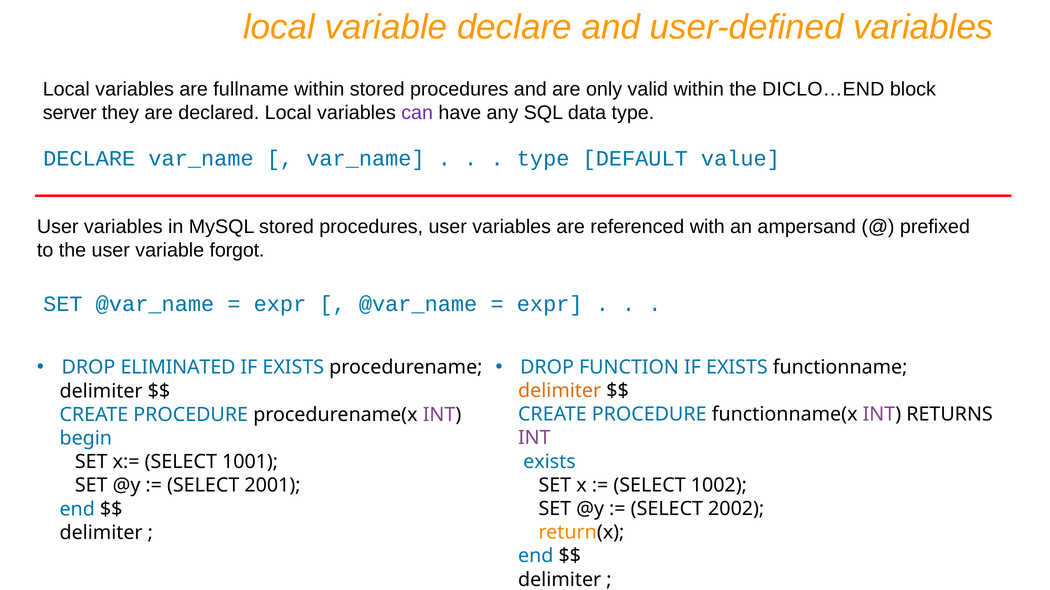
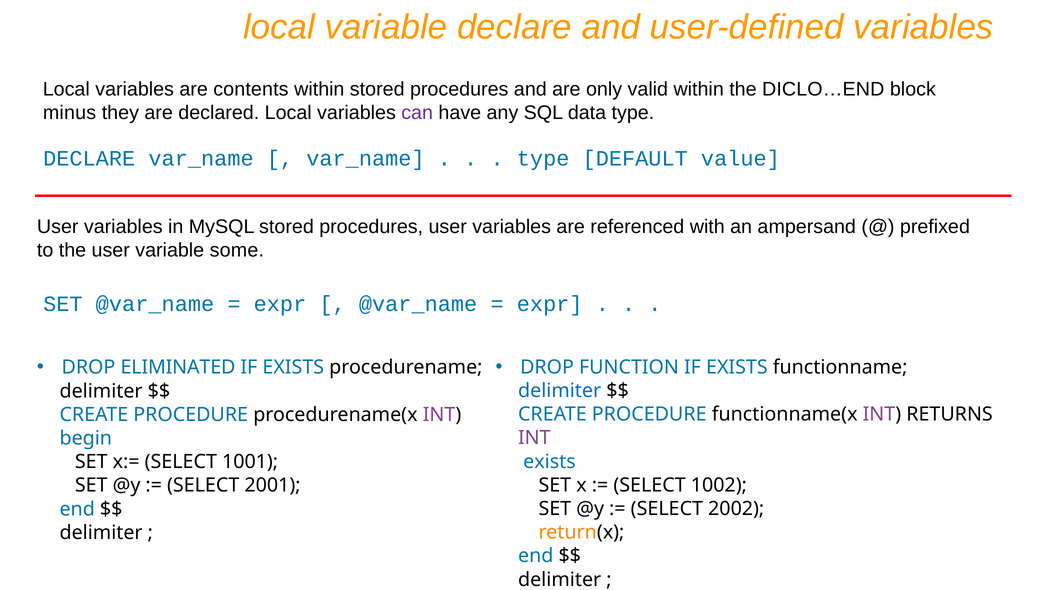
fullname: fullname -> contents
server: server -> minus
forgot: forgot -> some
delimiter at (560, 391) colour: orange -> blue
